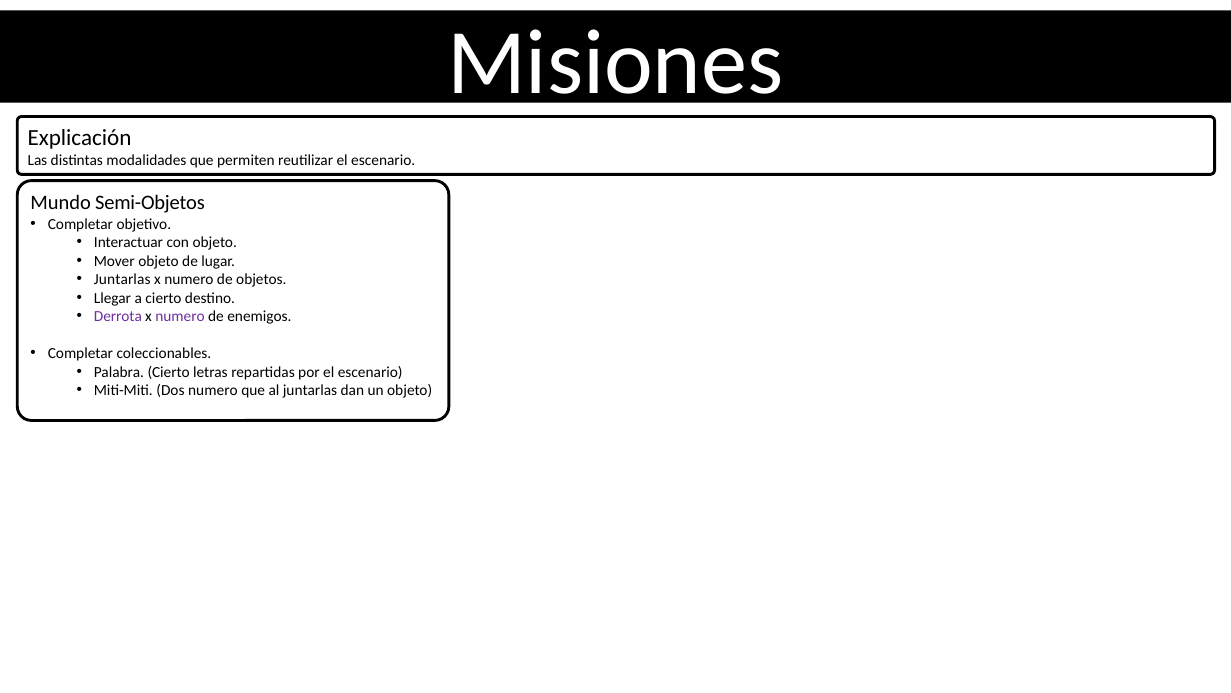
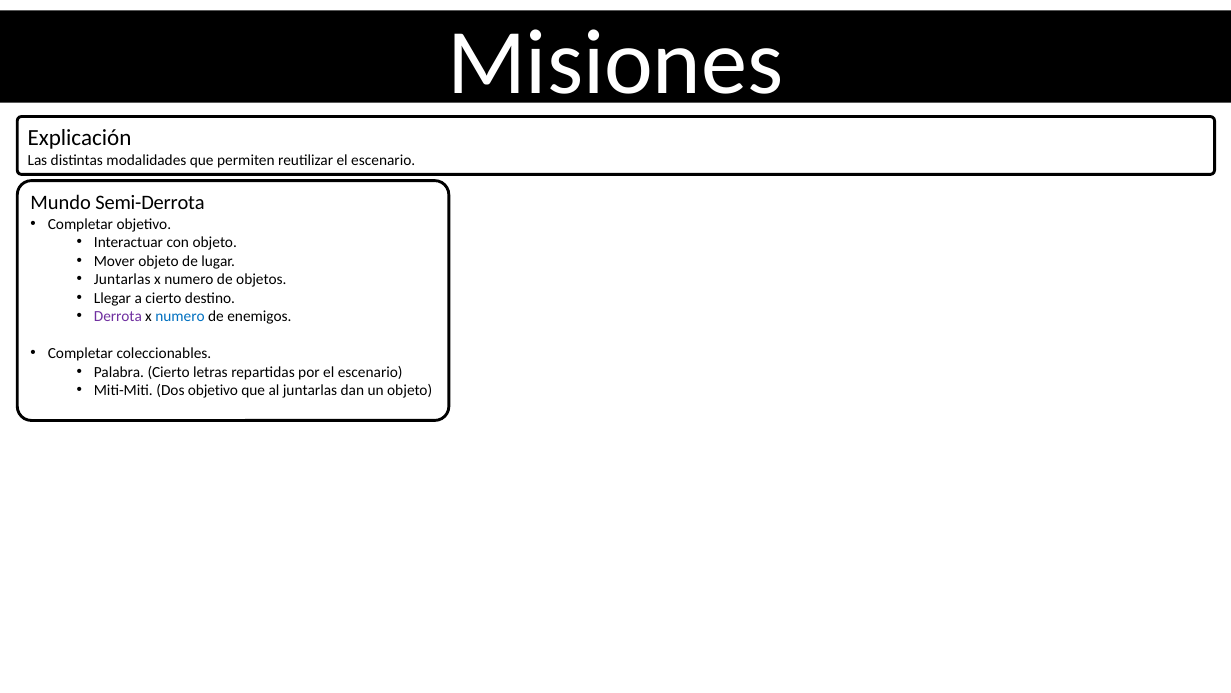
Semi-Objetos: Semi-Objetos -> Semi-Derrota
numero at (180, 316) colour: purple -> blue
Dos numero: numero -> objetivo
